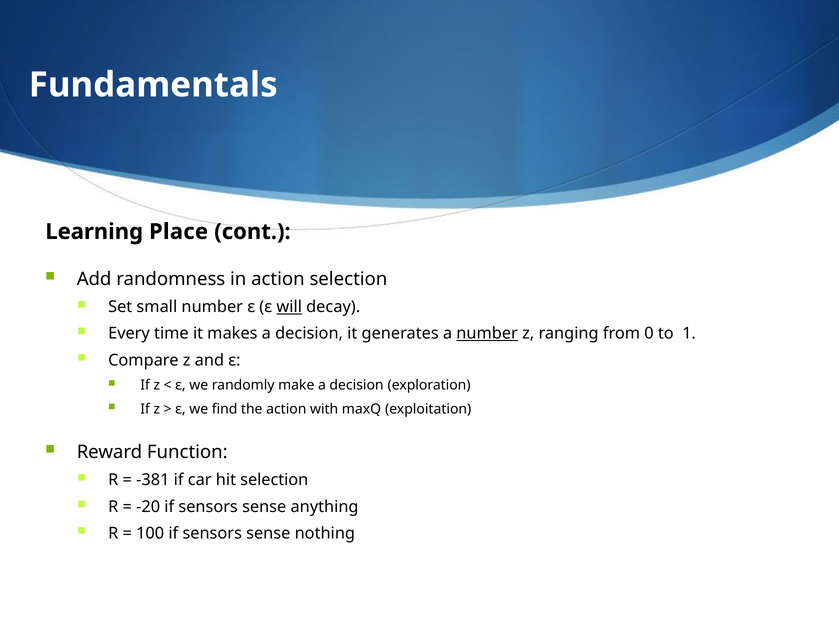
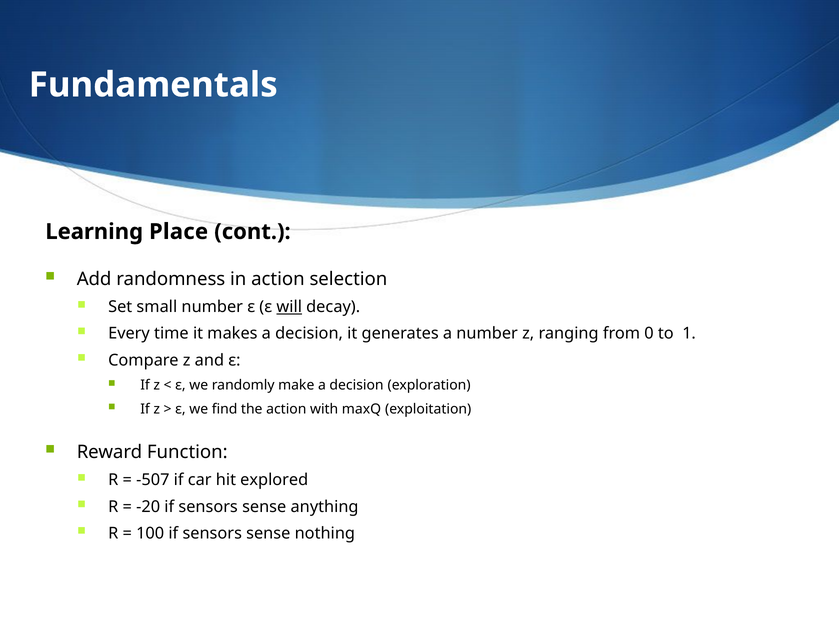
number at (487, 334) underline: present -> none
-381: -381 -> -507
hit selection: selection -> explored
